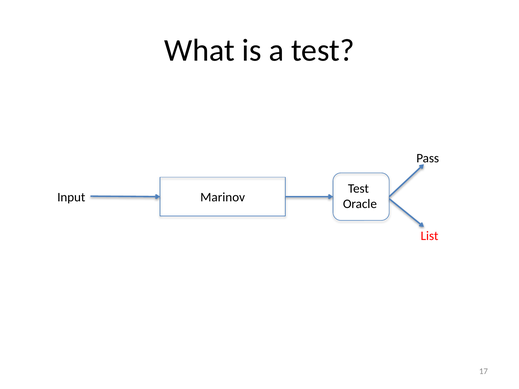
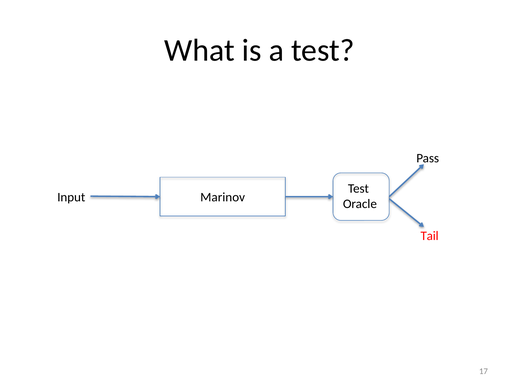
List: List -> Tail
